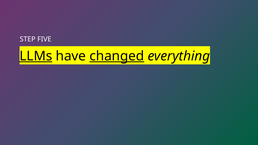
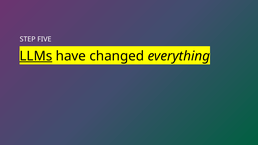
changed underline: present -> none
